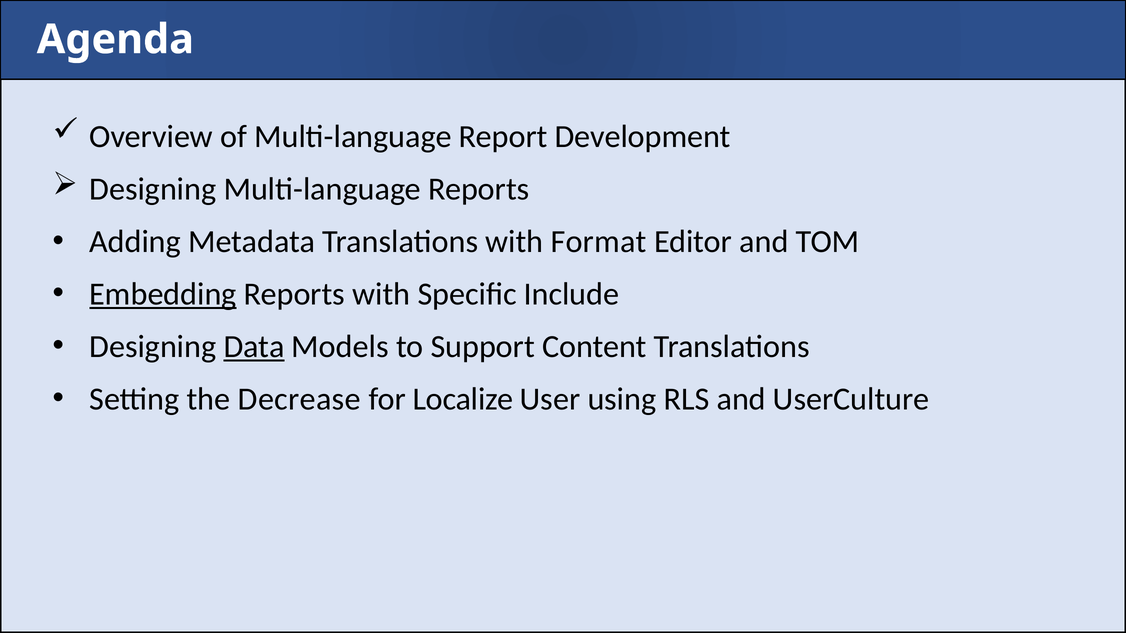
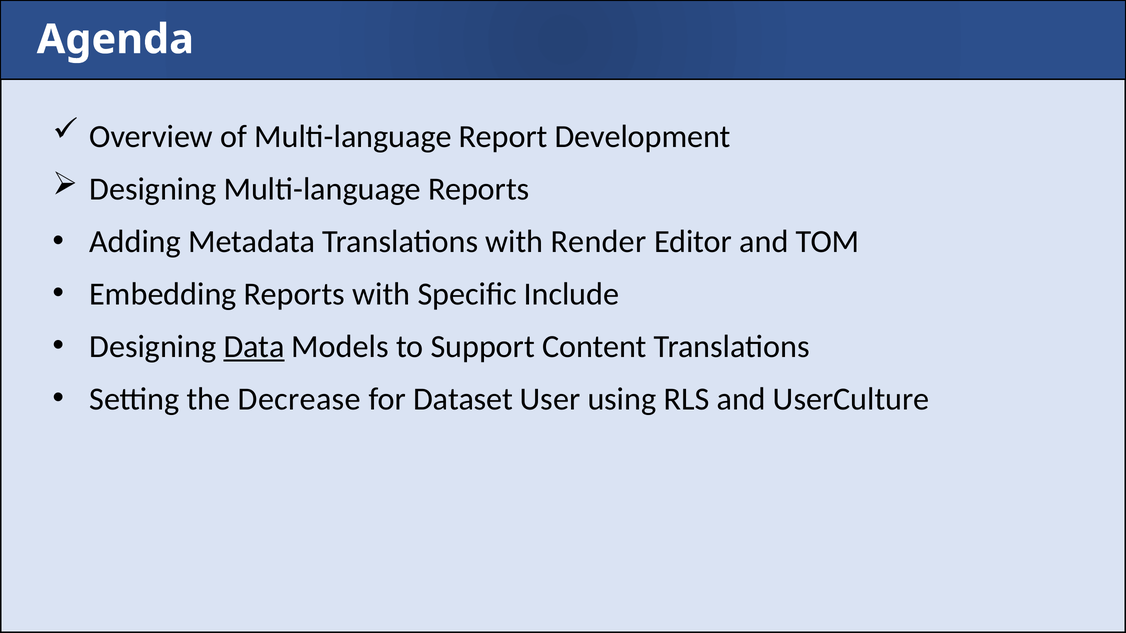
Format: Format -> Render
Embedding underline: present -> none
Localize: Localize -> Dataset
